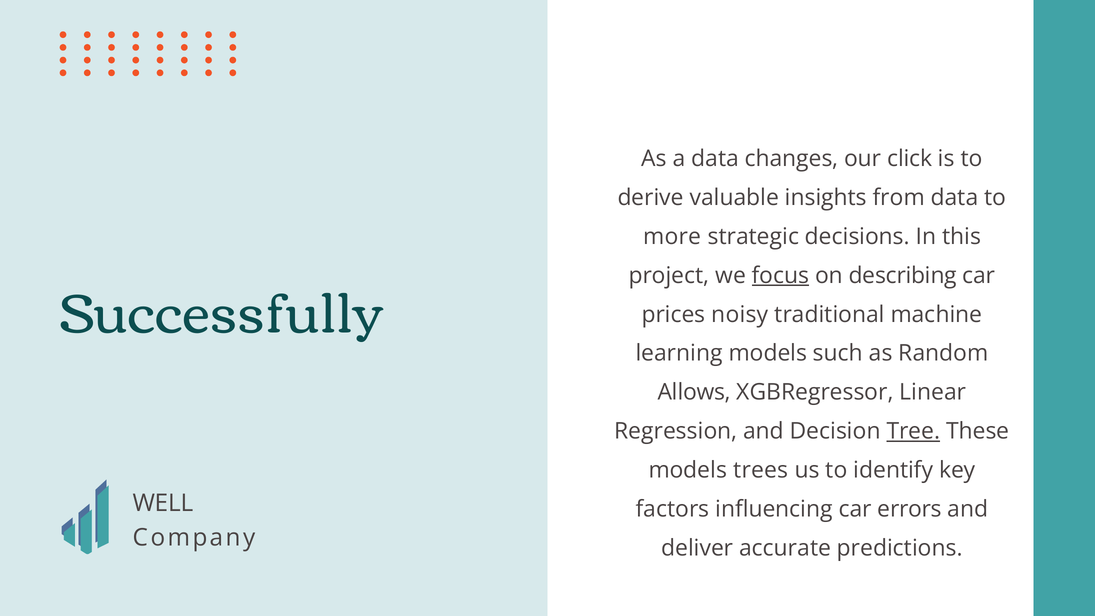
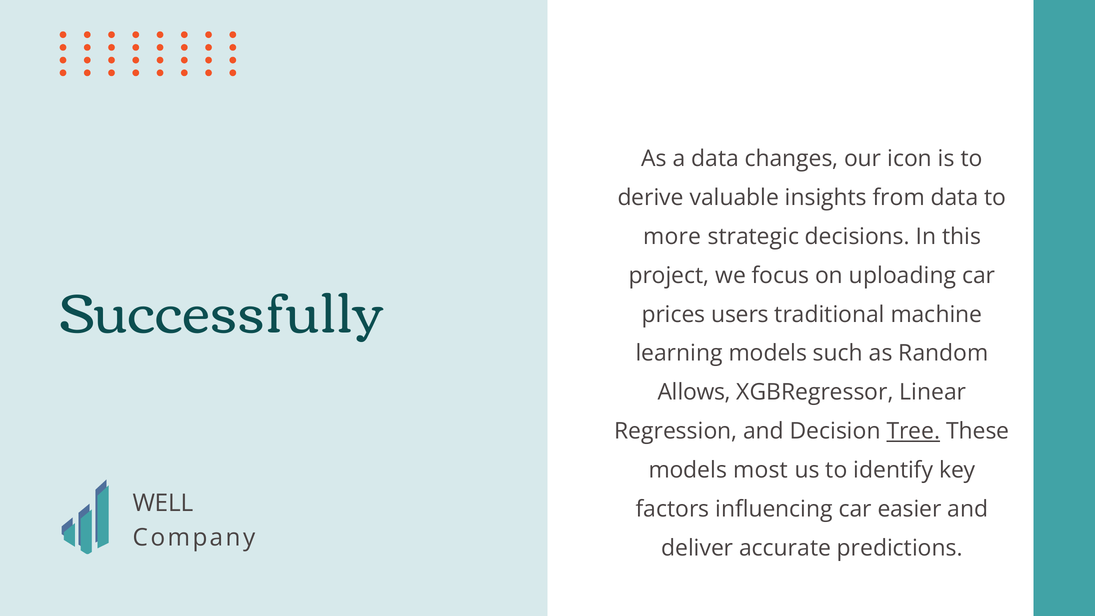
click: click -> icon
focus underline: present -> none
describing: describing -> uploading
noisy: noisy -> users
trees: trees -> most
errors: errors -> easier
